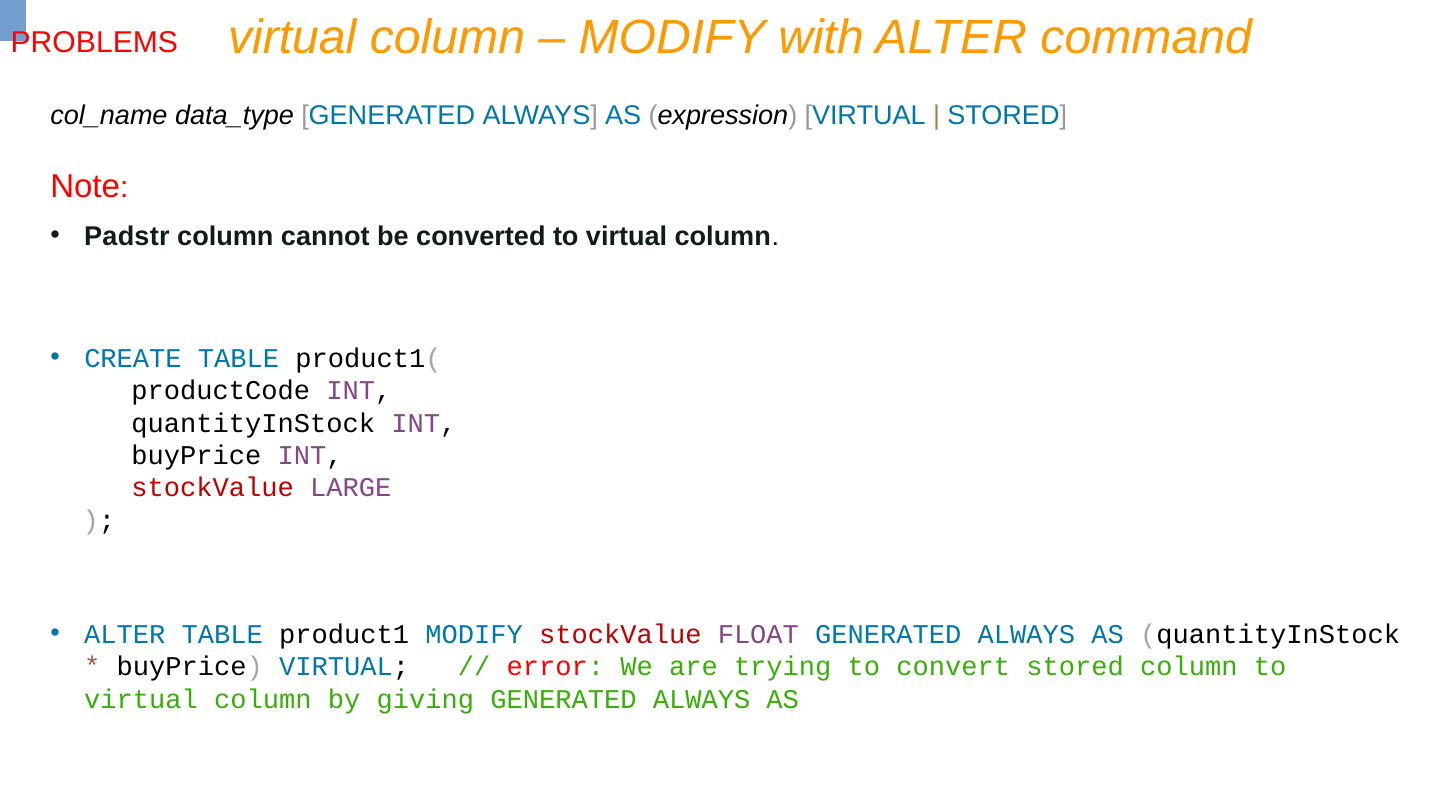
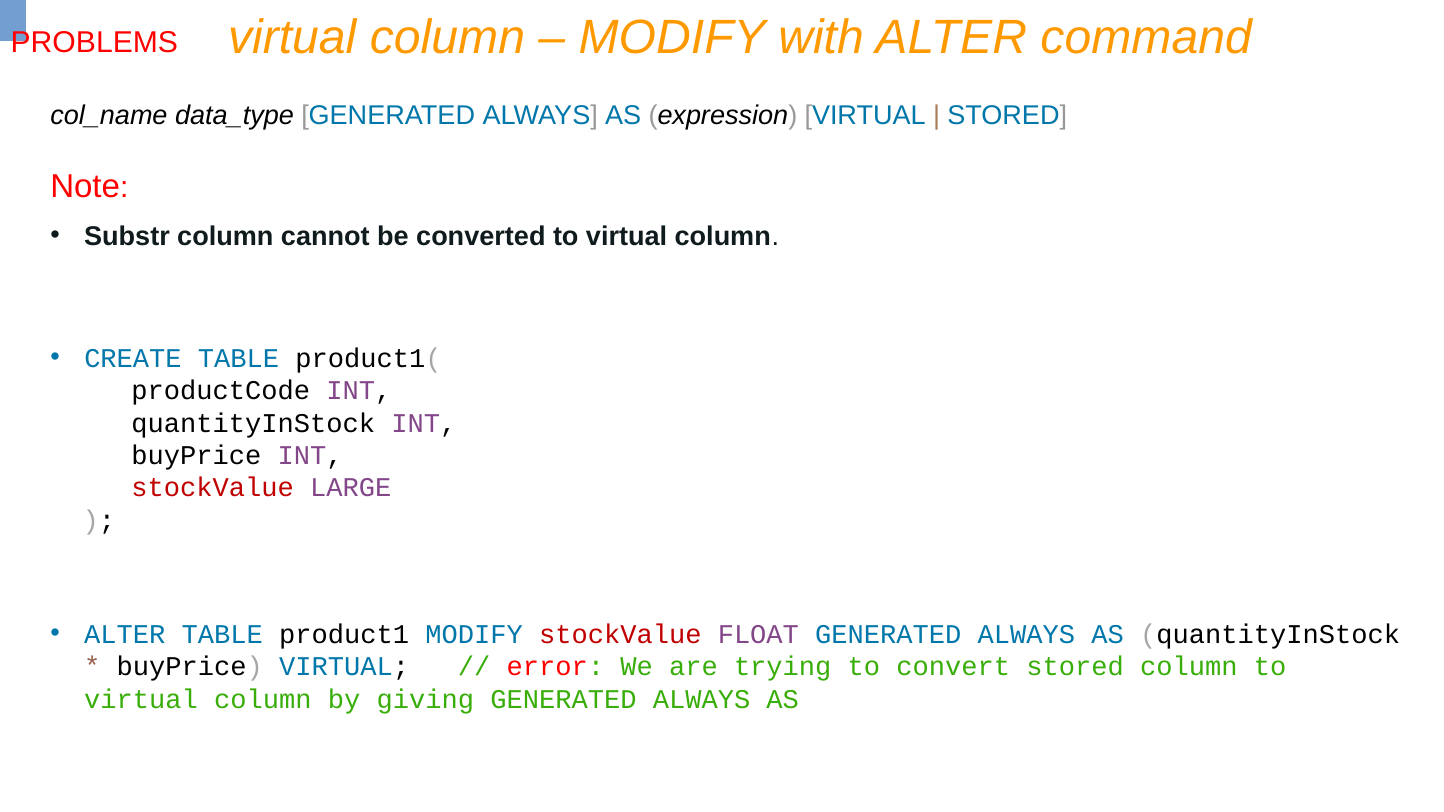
Padstr: Padstr -> Substr
